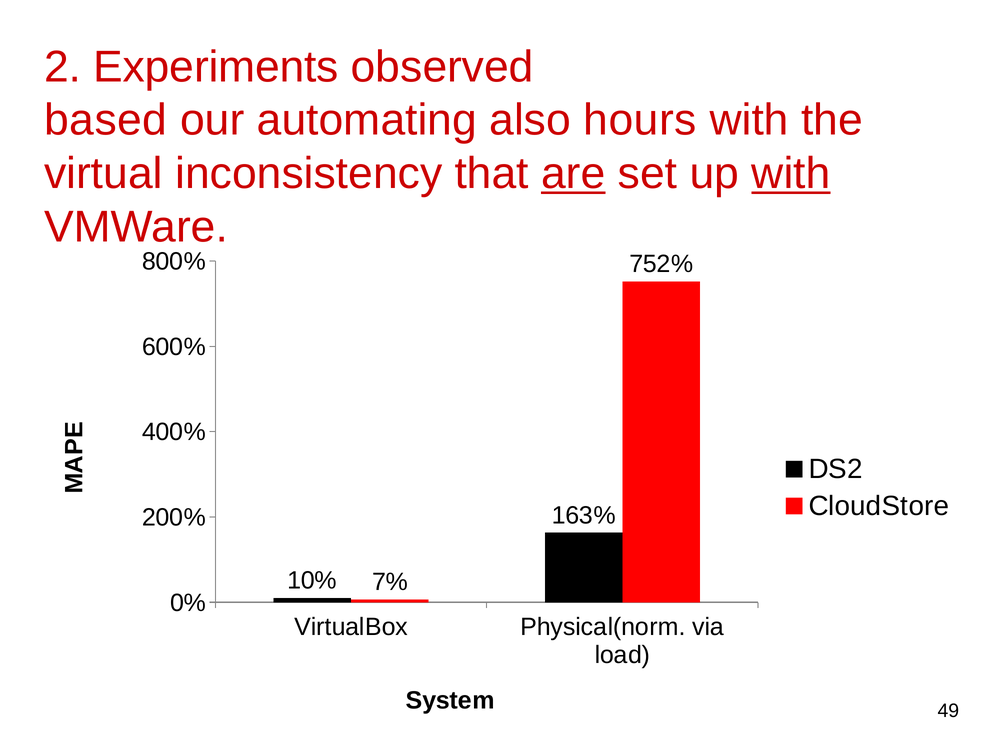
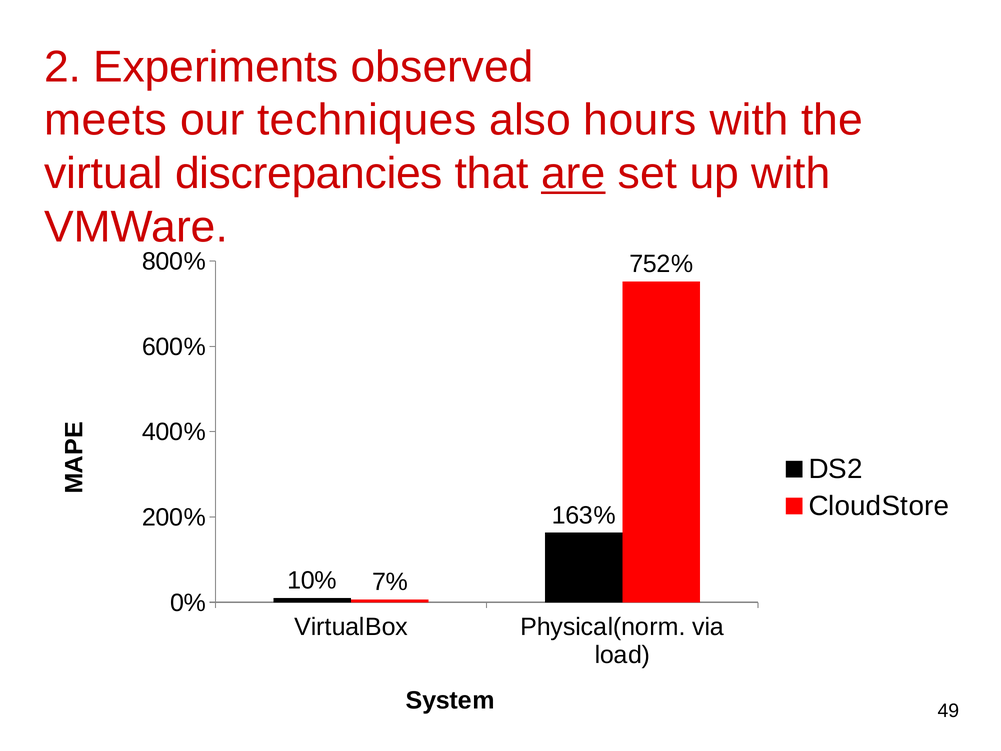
based: based -> meets
automating: automating -> techniques
inconsistency: inconsistency -> discrepancies
with at (791, 174) underline: present -> none
